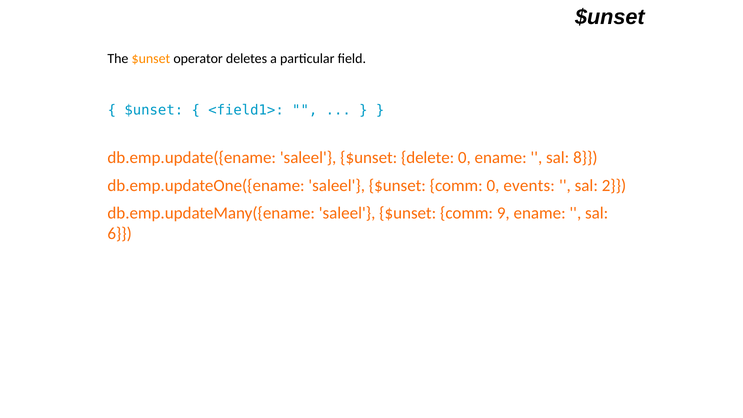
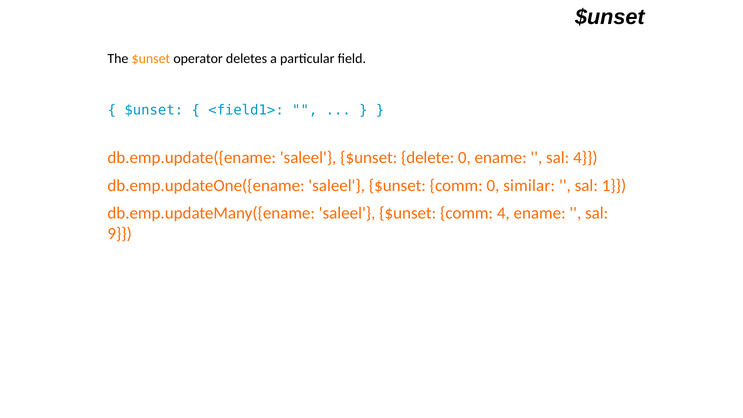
sal 8: 8 -> 4
events: events -> similar
2: 2 -> 1
comm 9: 9 -> 4
6: 6 -> 9
